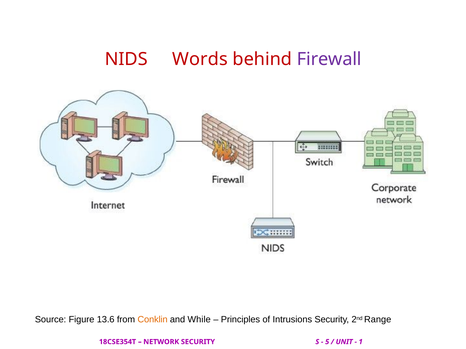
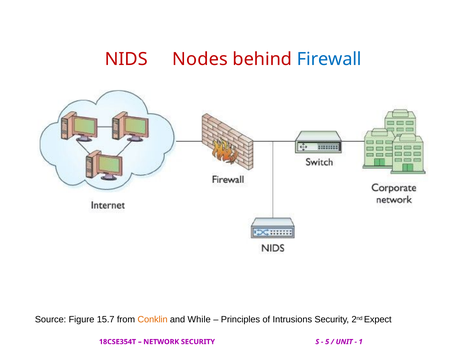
Words: Words -> Nodes
Firewall colour: purple -> blue
13.6: 13.6 -> 15.7
Range: Range -> Expect
